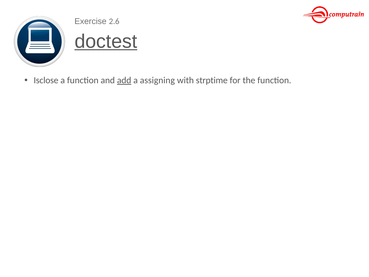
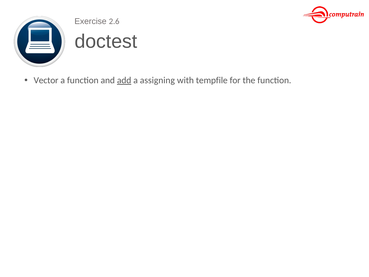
doctest underline: present -> none
Isclose: Isclose -> Vector
strptime: strptime -> tempfile
